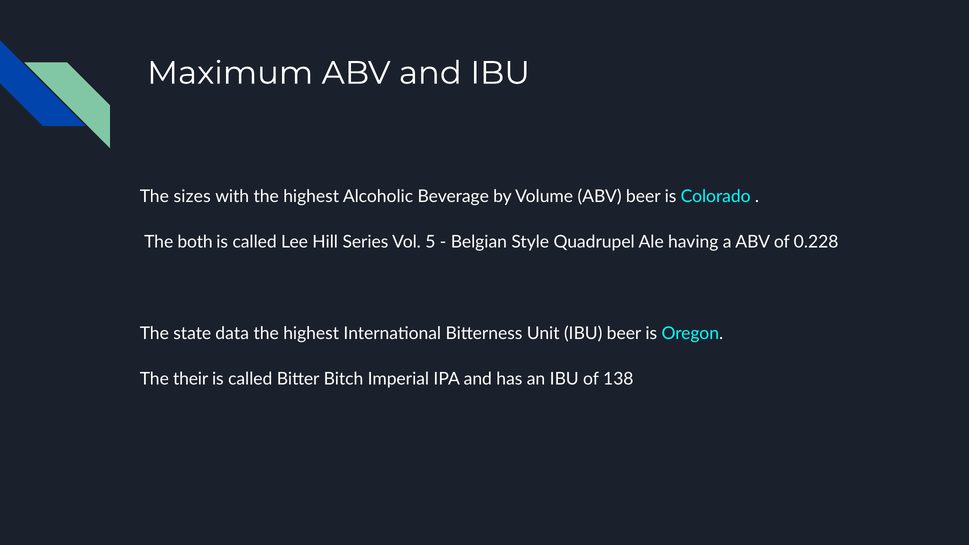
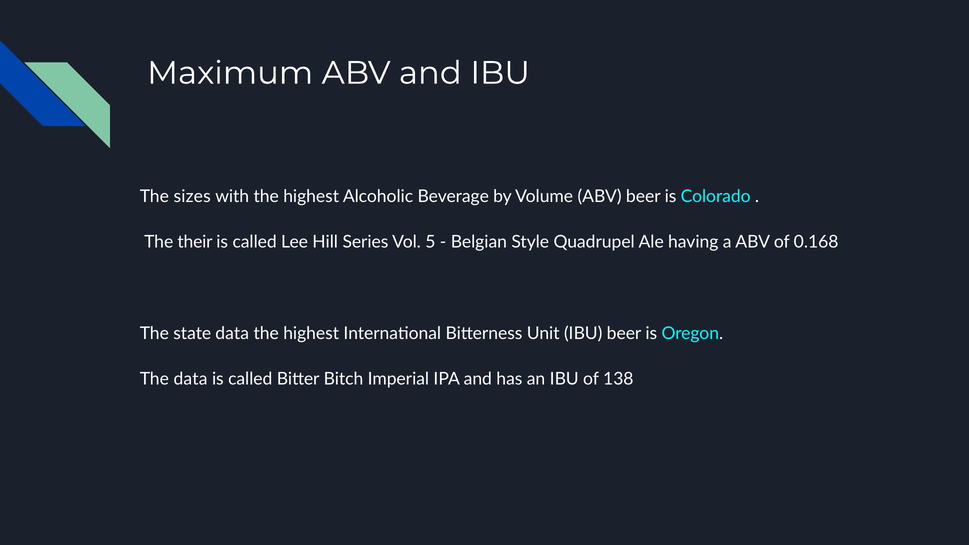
both: both -> their
0.228: 0.228 -> 0.168
The their: their -> data
